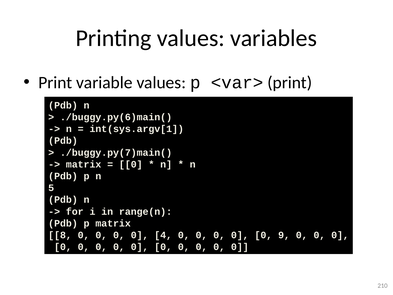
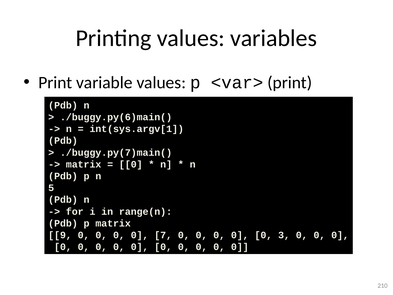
8: 8 -> 9
4: 4 -> 7
9: 9 -> 3
